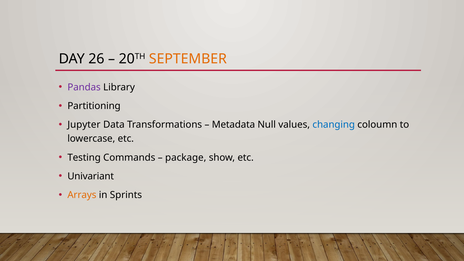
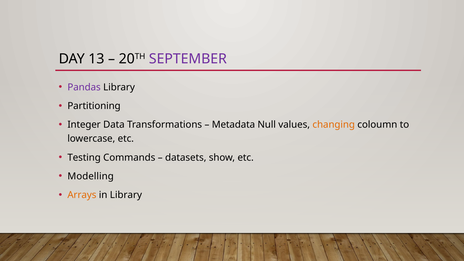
26: 26 -> 13
SEPTEMBER colour: orange -> purple
Jupyter: Jupyter -> Integer
changing colour: blue -> orange
package: package -> datasets
Univariant: Univariant -> Modelling
in Sprints: Sprints -> Library
